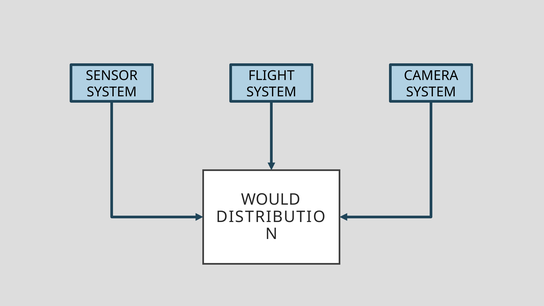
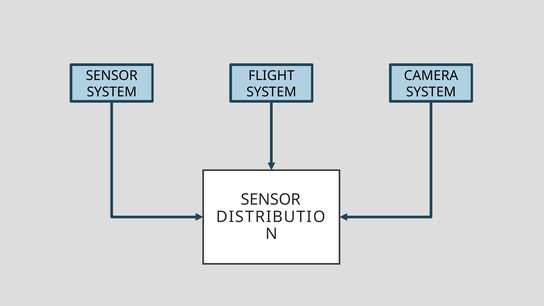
WOULD at (271, 200): WOULD -> SENSOR
